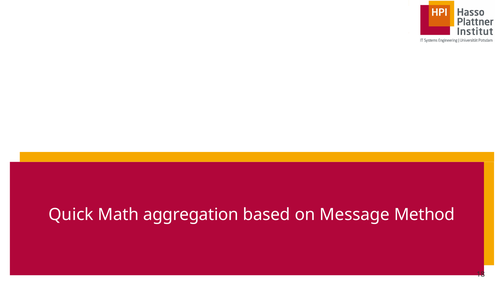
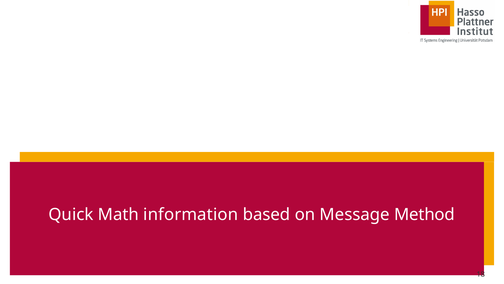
aggregation: aggregation -> information
